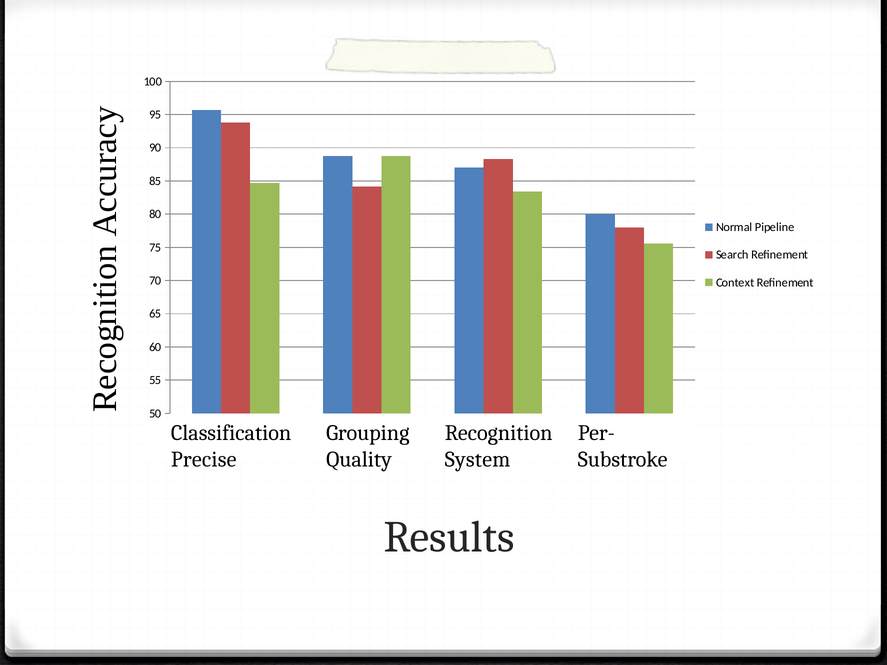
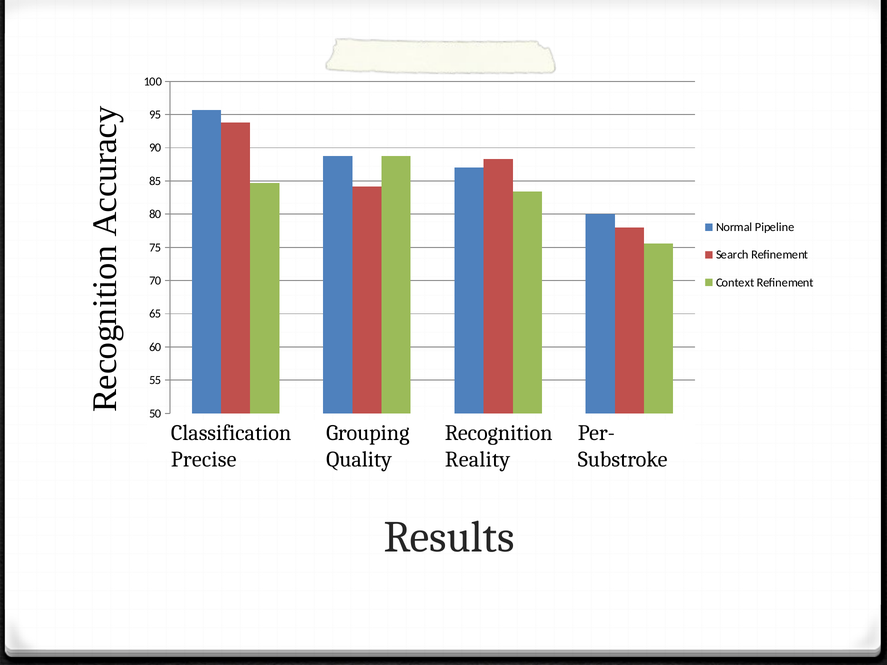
System: System -> Reality
